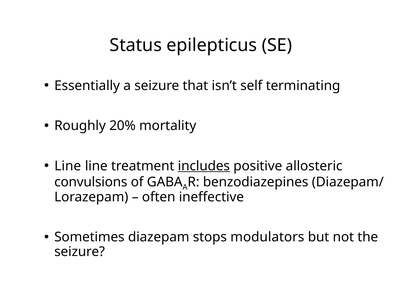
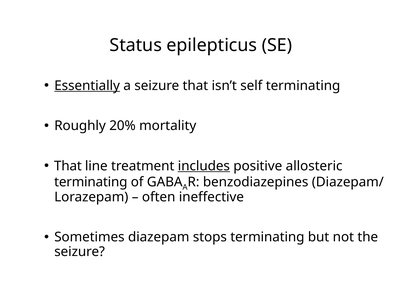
Essentially underline: none -> present
Line at (68, 166): Line -> That
convulsions at (91, 182): convulsions -> terminating
stops modulators: modulators -> terminating
